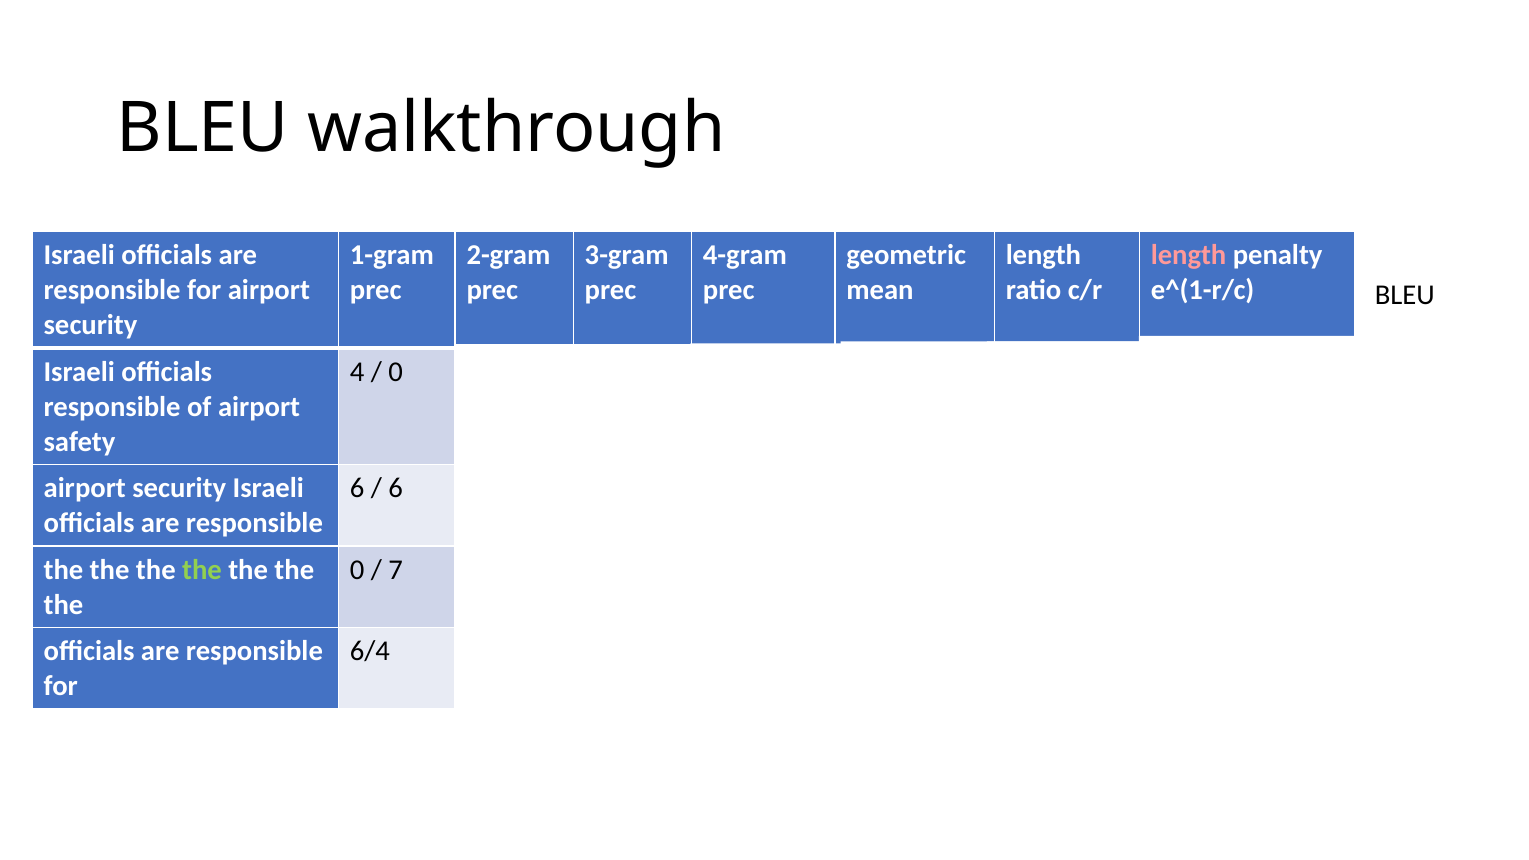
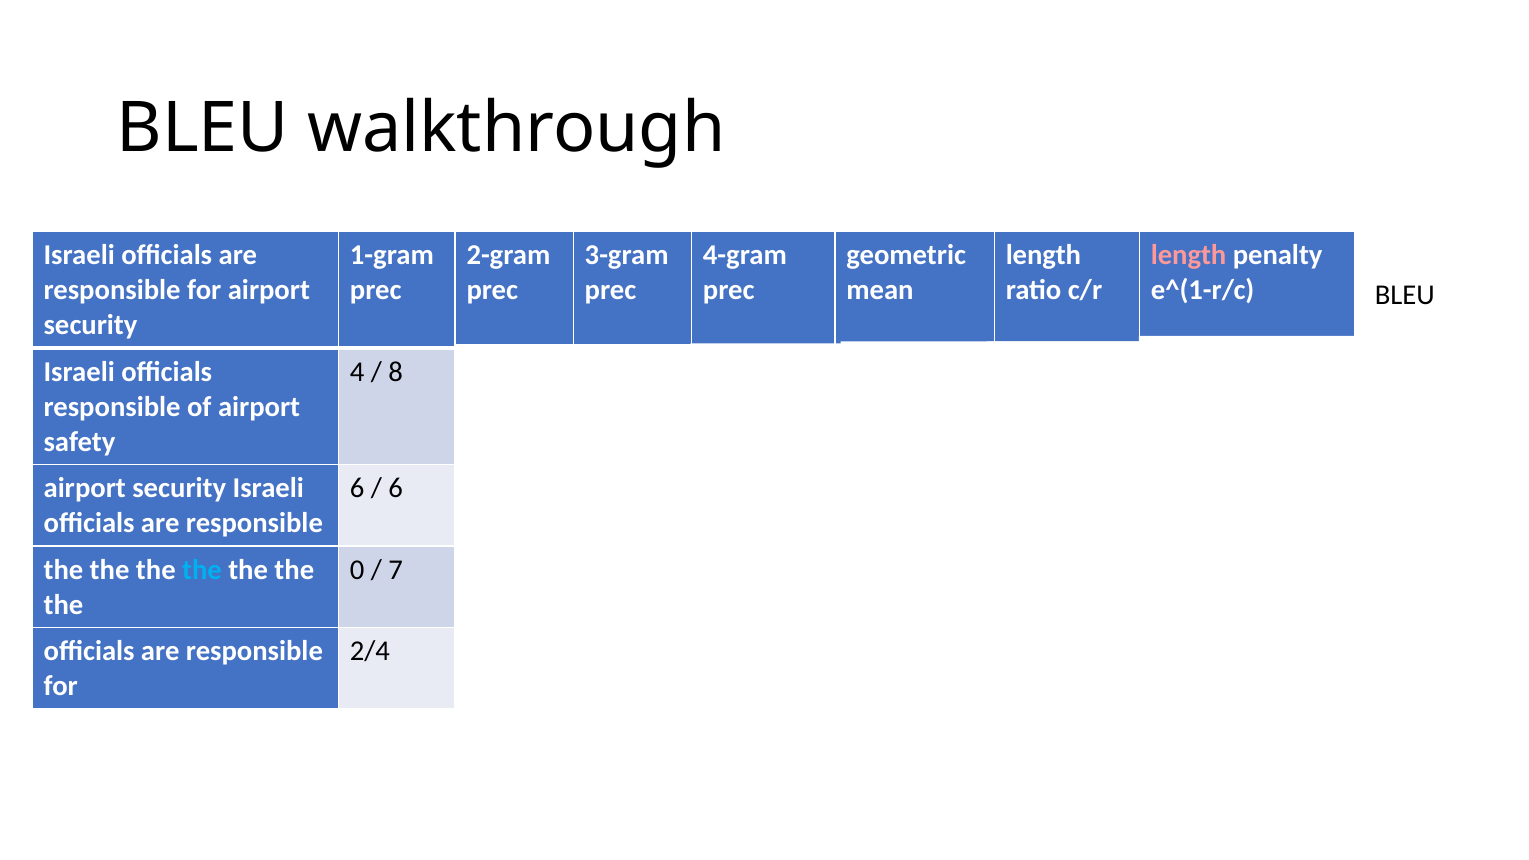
0 at (396, 372): 0 -> 8
the at (202, 570) colour: light green -> light blue
6/4: 6/4 -> 2/4
